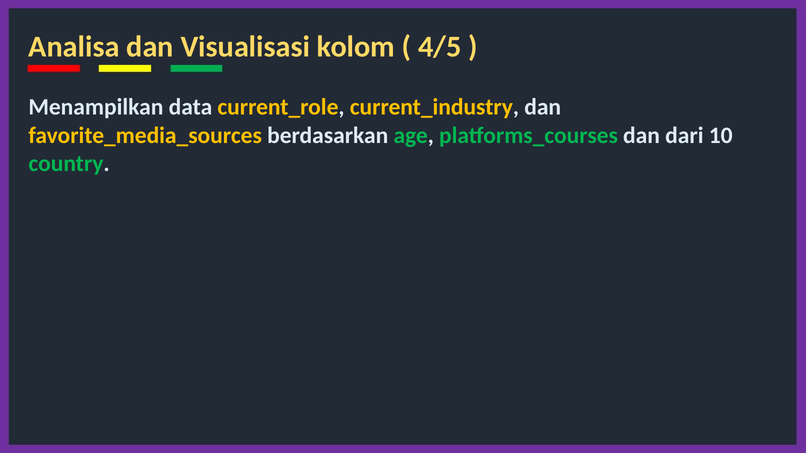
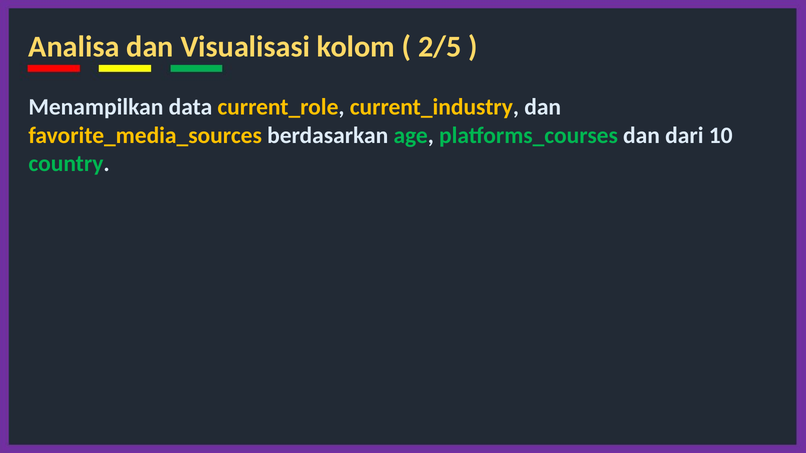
4/5: 4/5 -> 2/5
